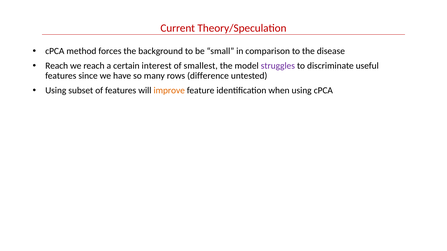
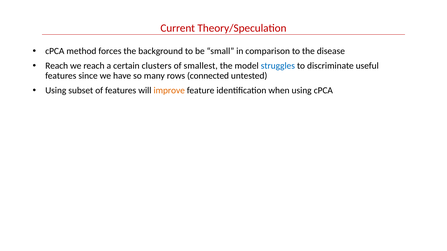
interest: interest -> clusters
struggles colour: purple -> blue
difference: difference -> connected
